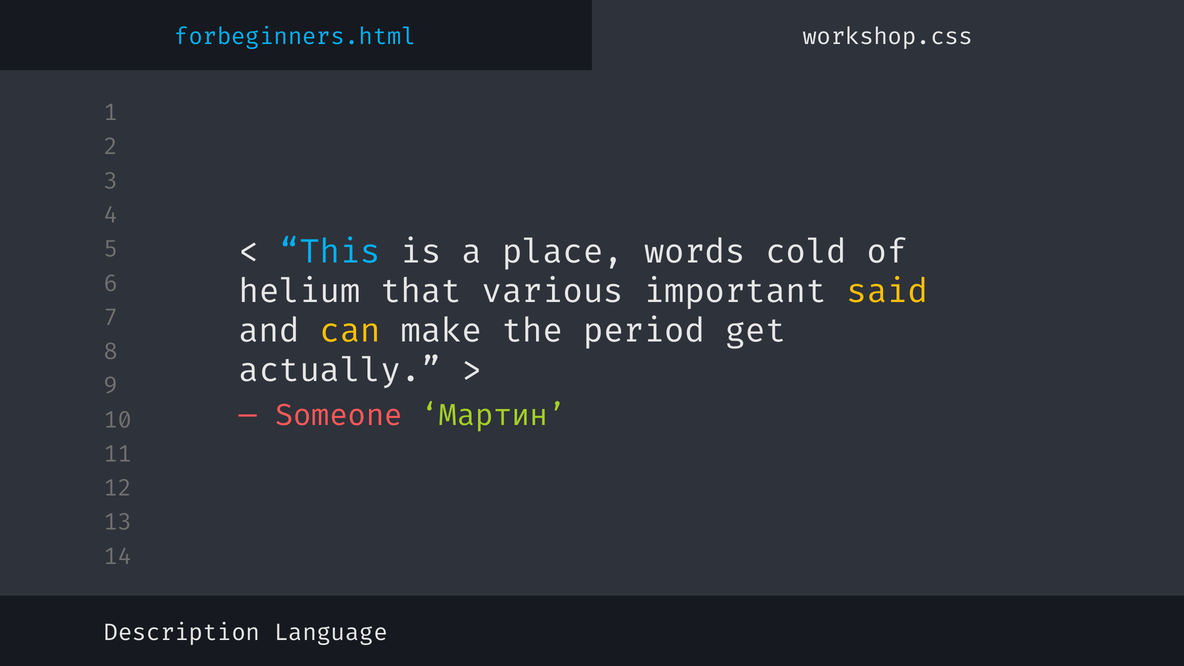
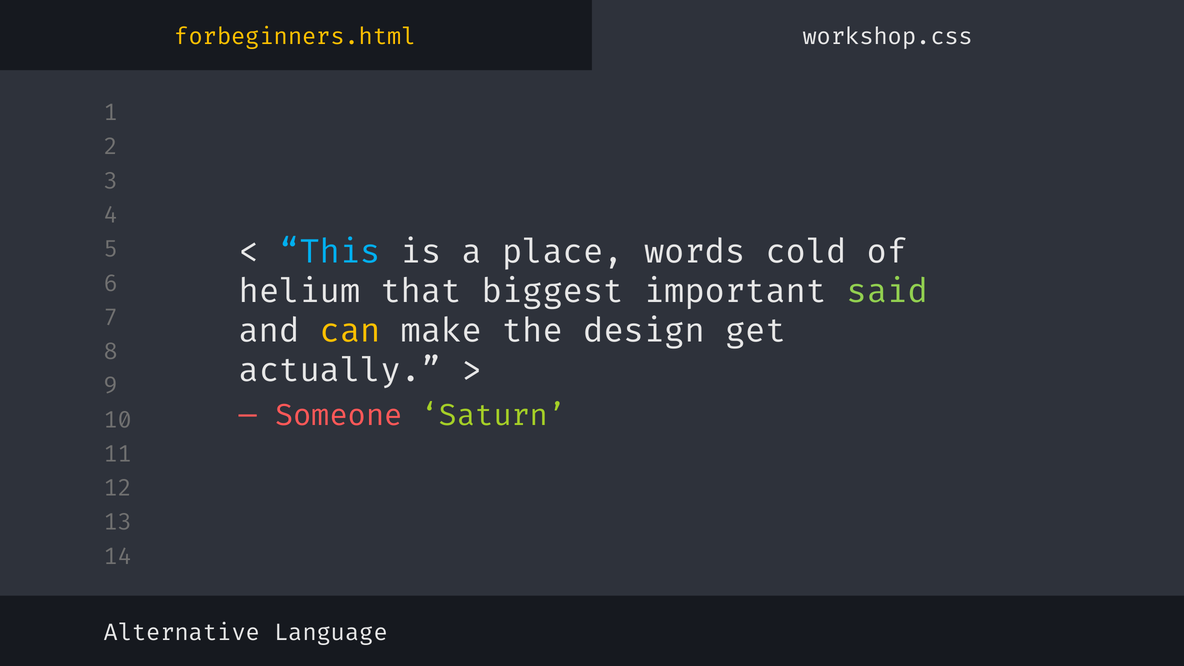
forbeginners.html colour: light blue -> yellow
various: various -> biggest
said colour: yellow -> light green
period: period -> design
Мартин: Мартин -> Saturn
Description: Description -> Alternative
